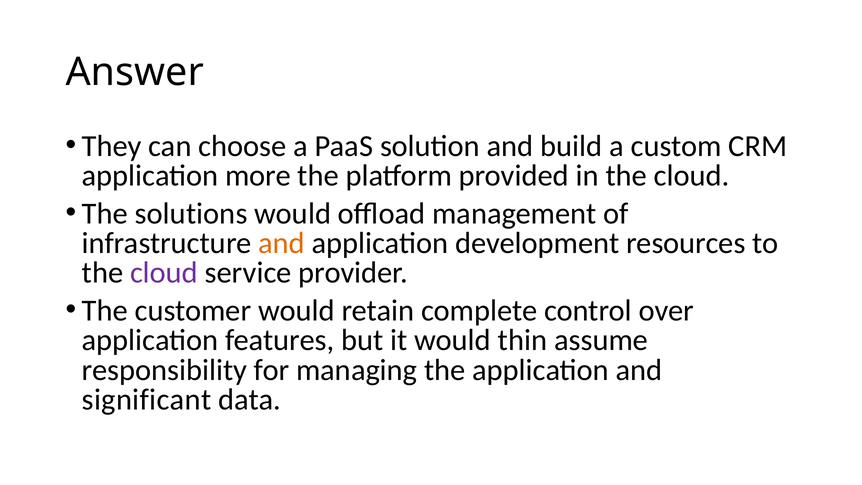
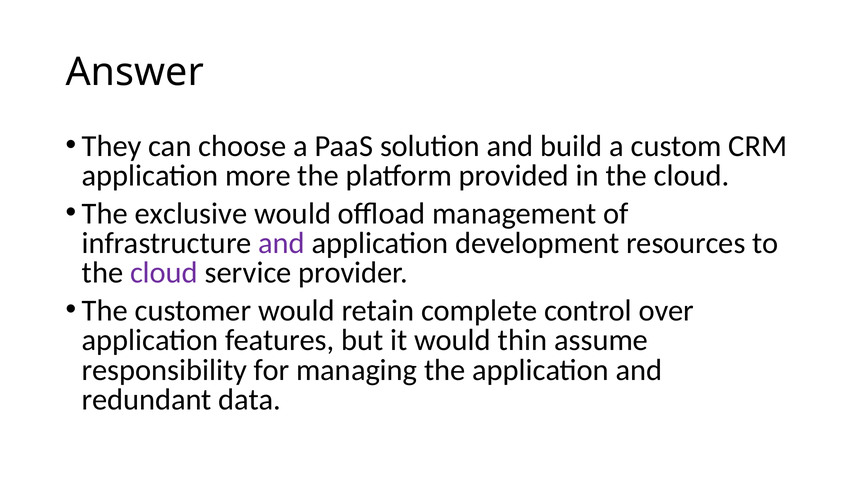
solutions: solutions -> exclusive
and at (282, 243) colour: orange -> purple
significant: significant -> redundant
